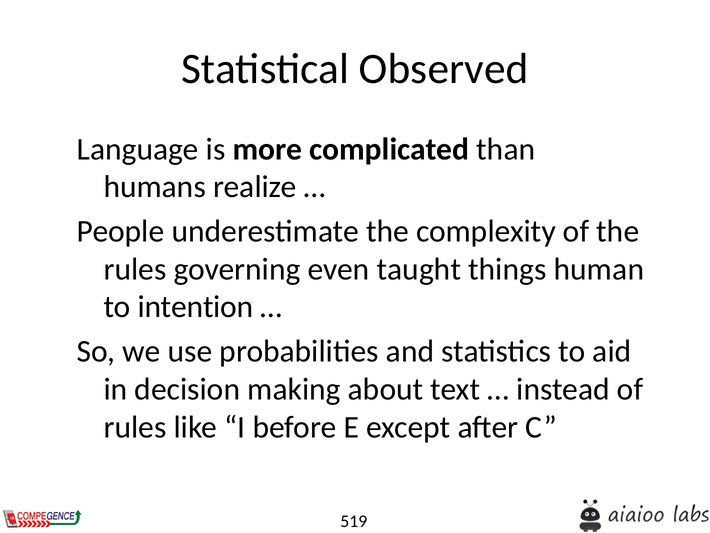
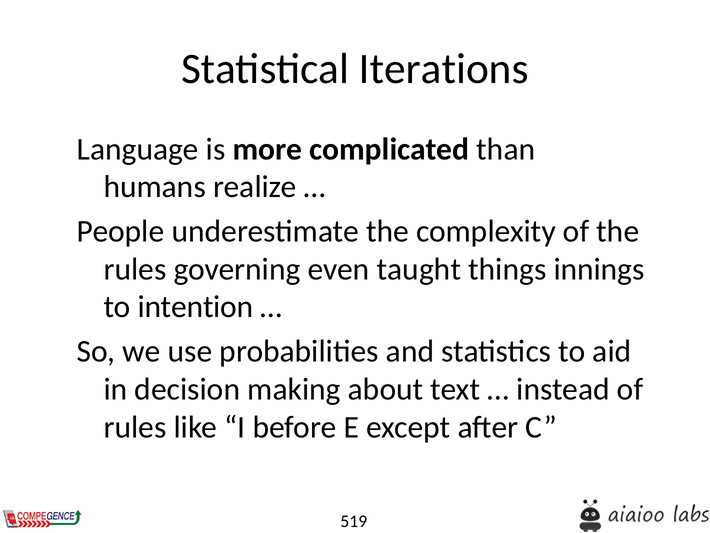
Observed: Observed -> Iterations
human: human -> innings
